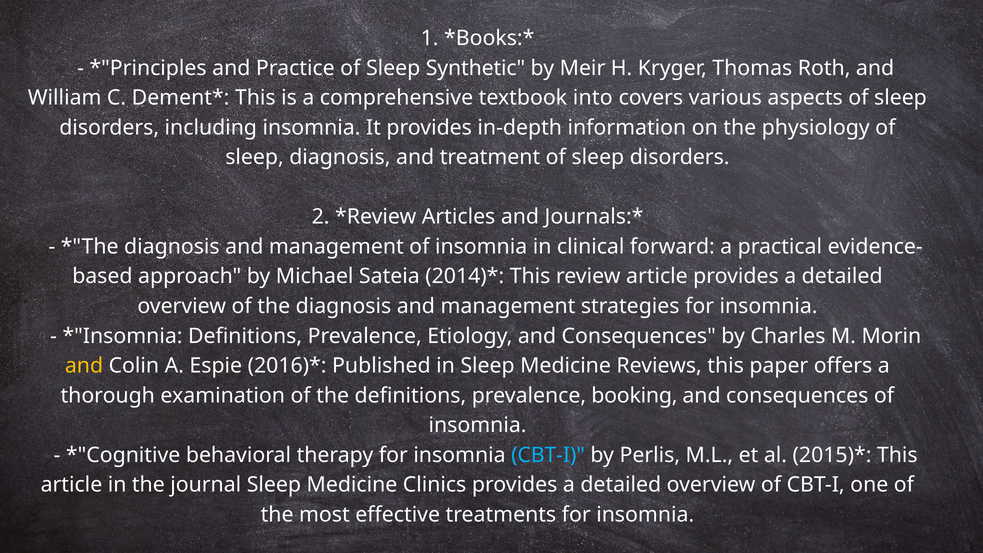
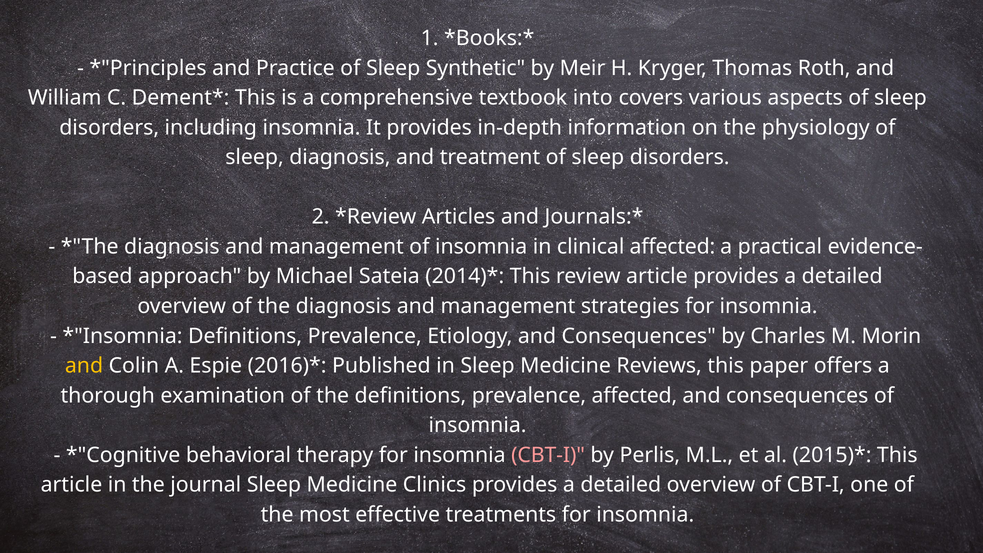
clinical forward: forward -> affected
prevalence booking: booking -> affected
CBT-I at (548, 455) colour: light blue -> pink
